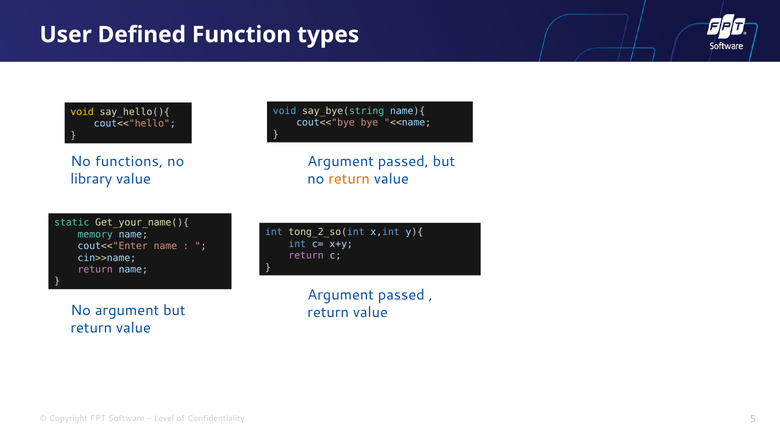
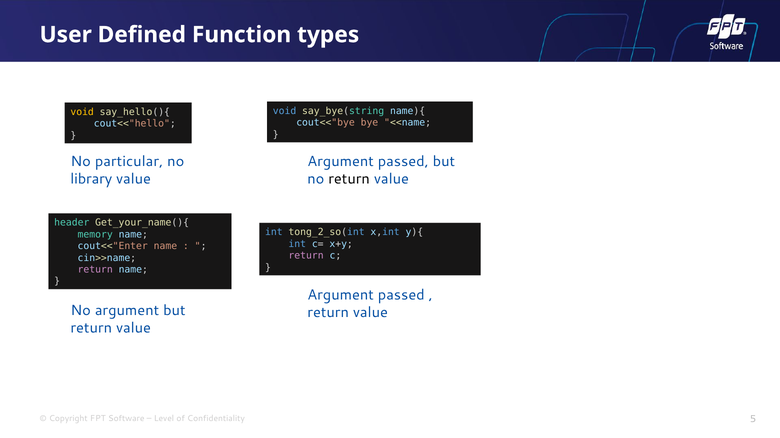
functions: functions -> particular
return at (349, 179) colour: orange -> black
static: static -> header
